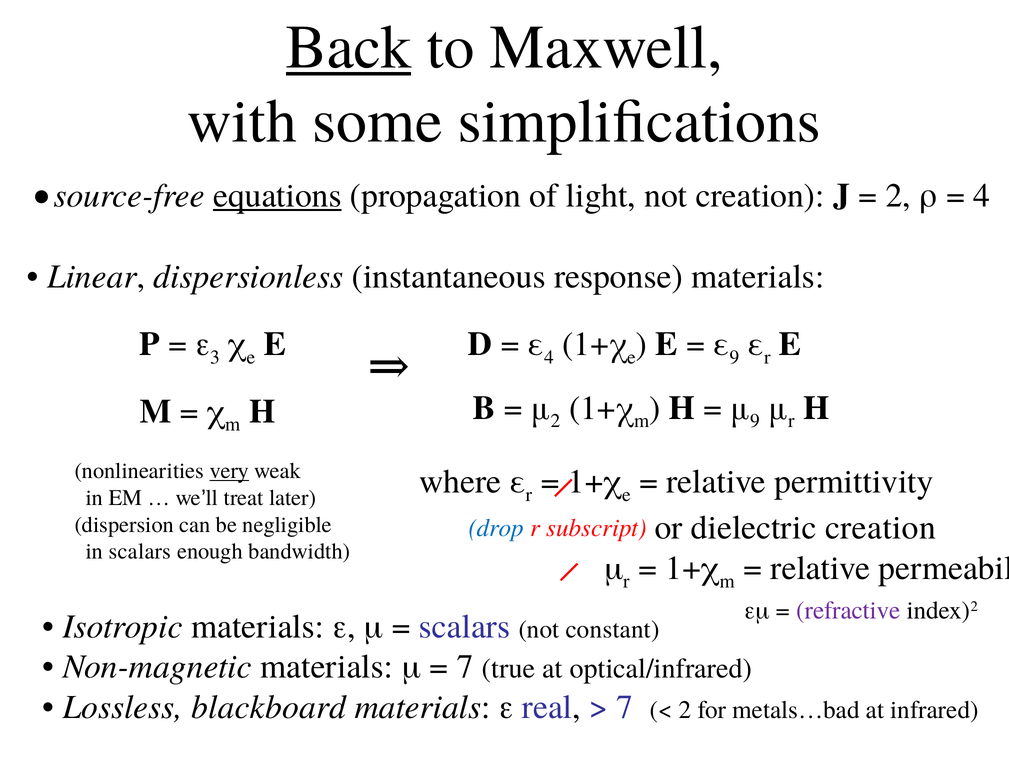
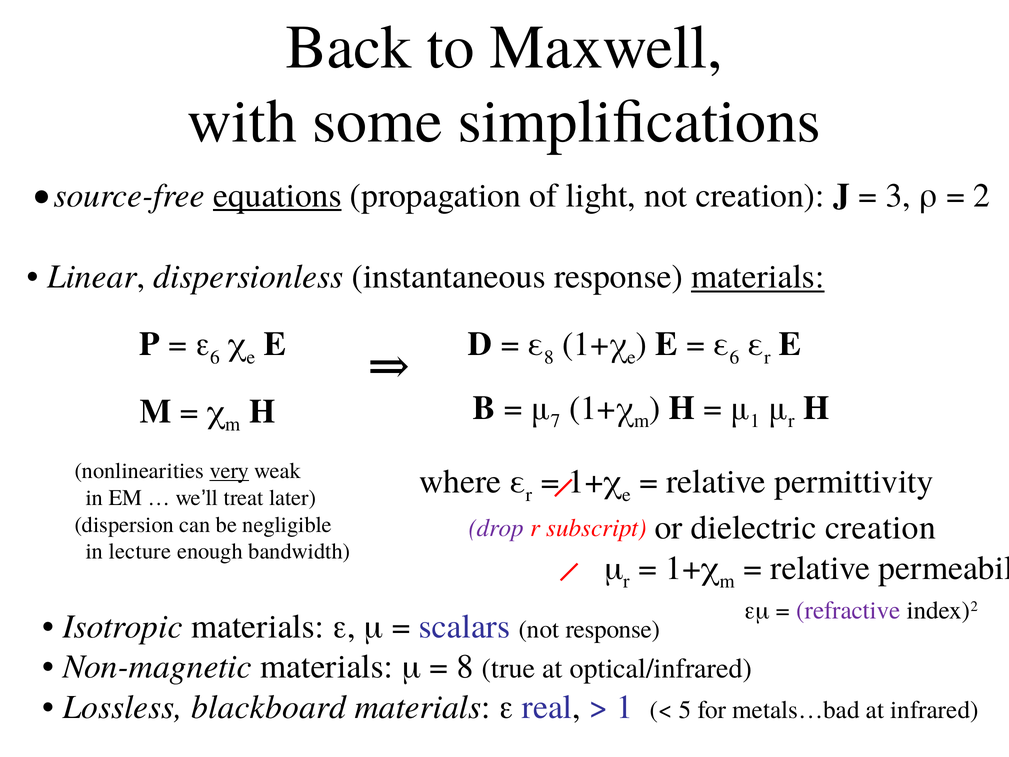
Back underline: present -> none
2 at (898, 196): 2 -> 3
4 at (982, 196): 4 -> 2
materials at (758, 277) underline: none -> present
3 at (215, 357): 3 -> 6
ε 4: 4 -> 8
9 at (735, 357): 9 -> 6
μ 2: 2 -> 7
μ 9: 9 -> 1
drop colour: blue -> purple
in scalars: scalars -> lecture
not constant: constant -> response
7 at (465, 667): 7 -> 8
7 at (625, 707): 7 -> 1
2 at (685, 710): 2 -> 5
